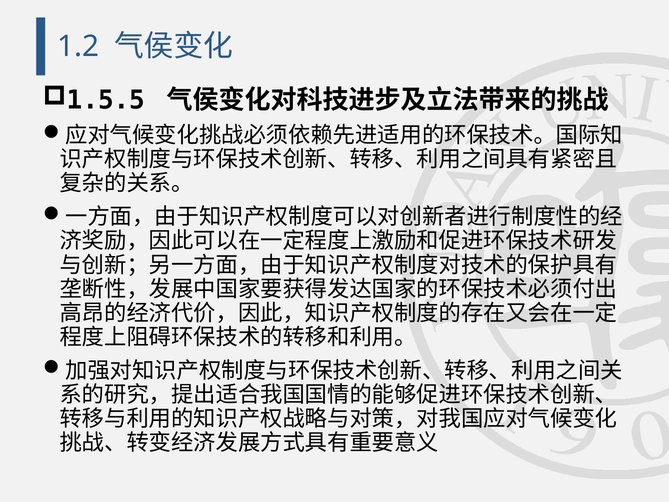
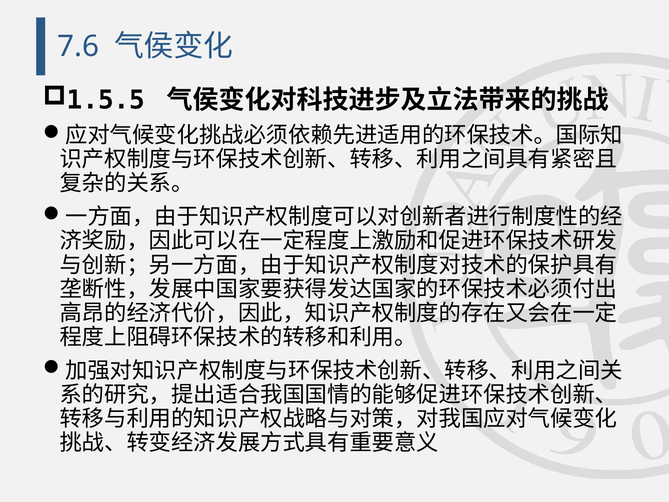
1.2: 1.2 -> 7.6
